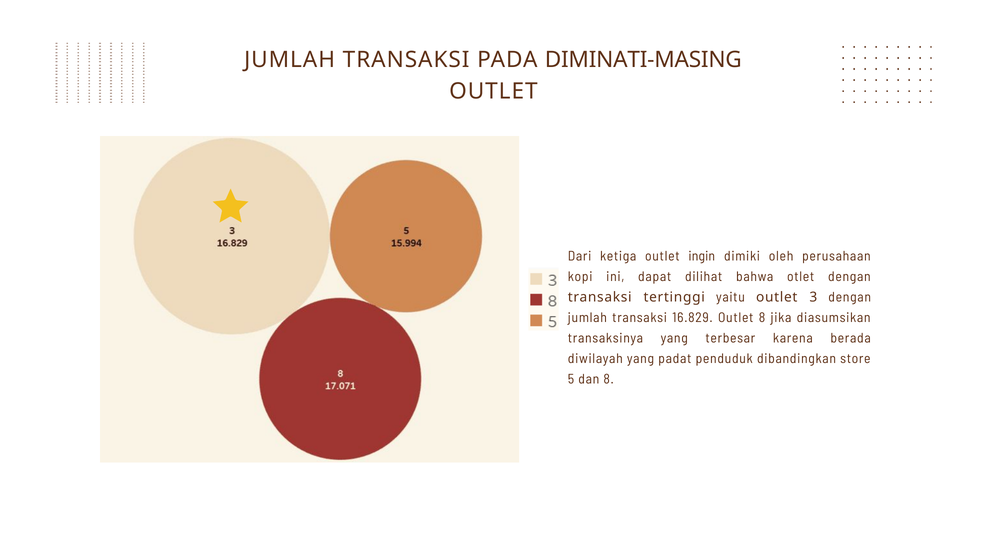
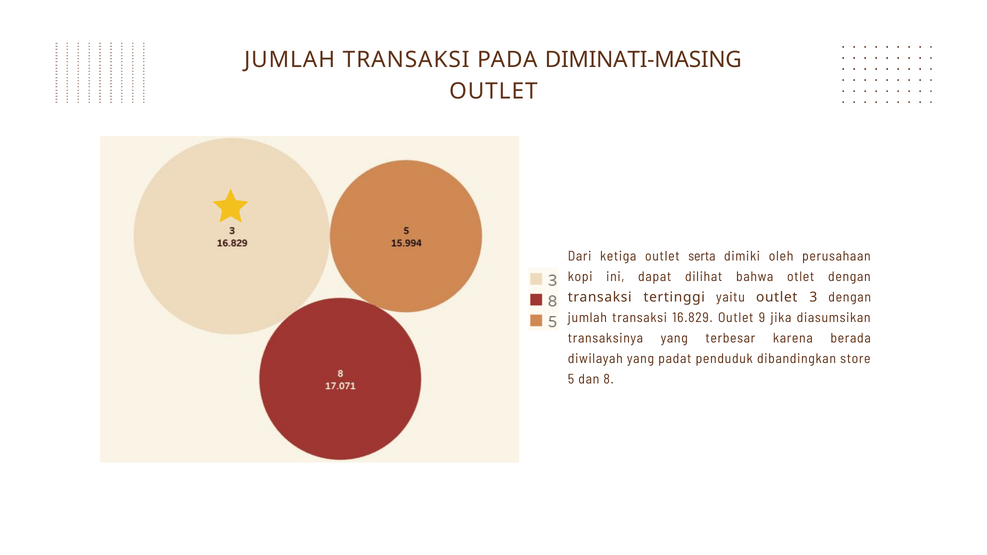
ingin: ingin -> serta
Outlet 8: 8 -> 9
